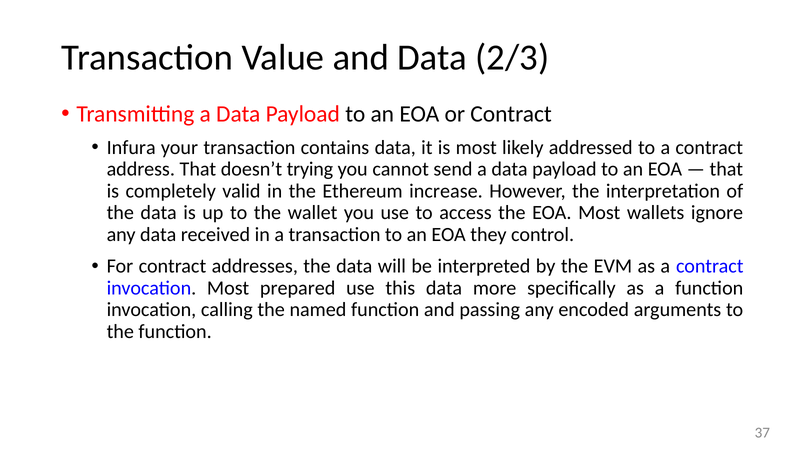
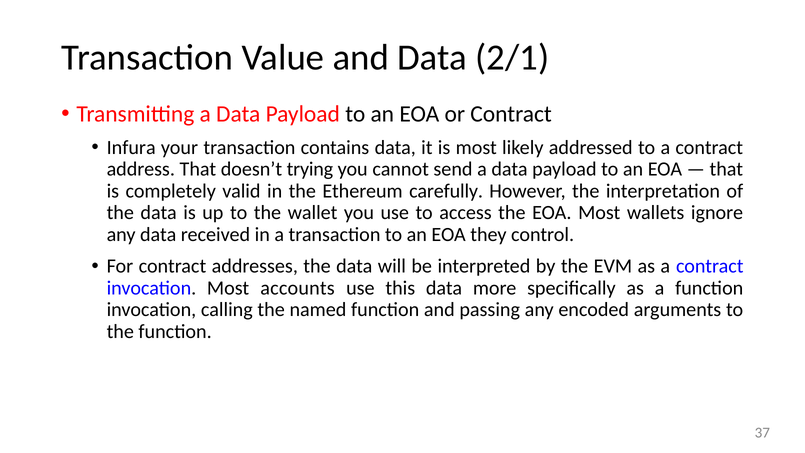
2/3: 2/3 -> 2/1
increase: increase -> carefully
prepared: prepared -> accounts
